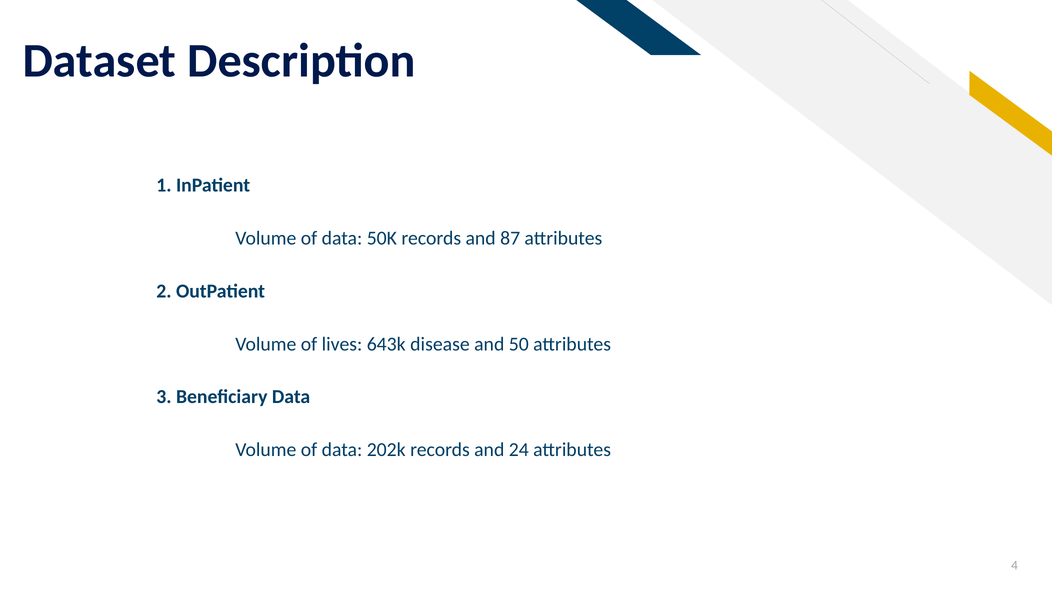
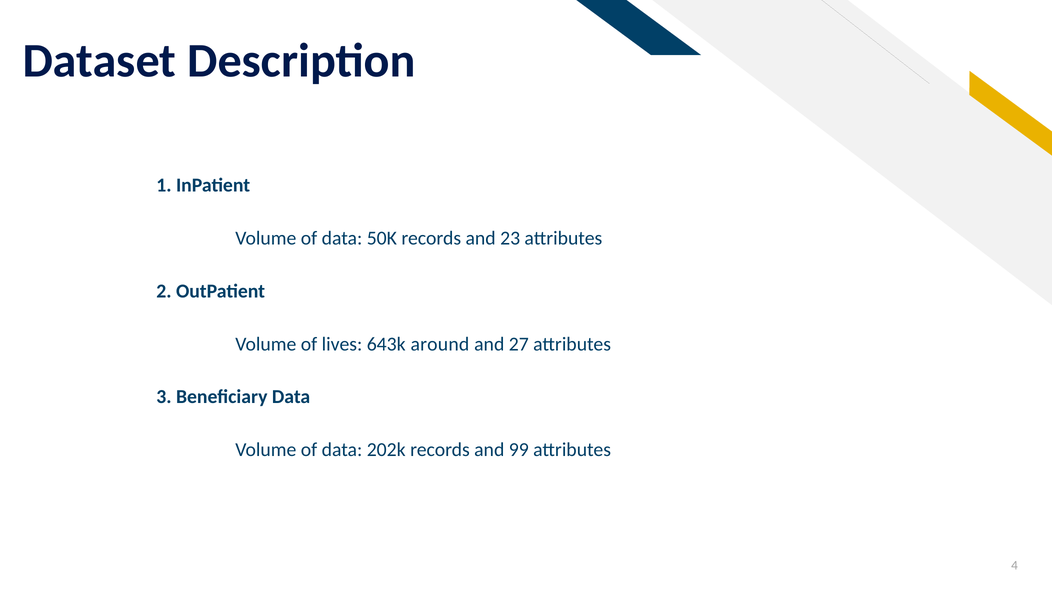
87: 87 -> 23
disease: disease -> around
50: 50 -> 27
24: 24 -> 99
